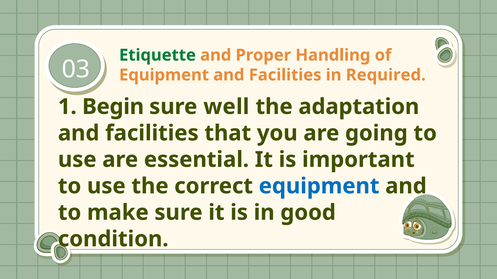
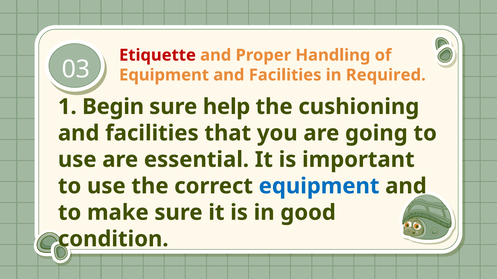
Etiquette colour: green -> red
well: well -> help
adaptation: adaptation -> cushioning
